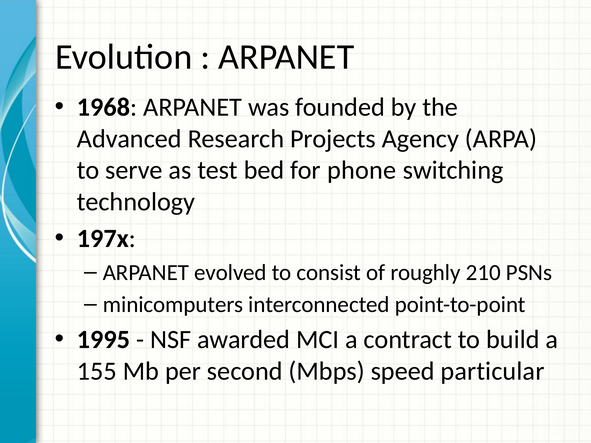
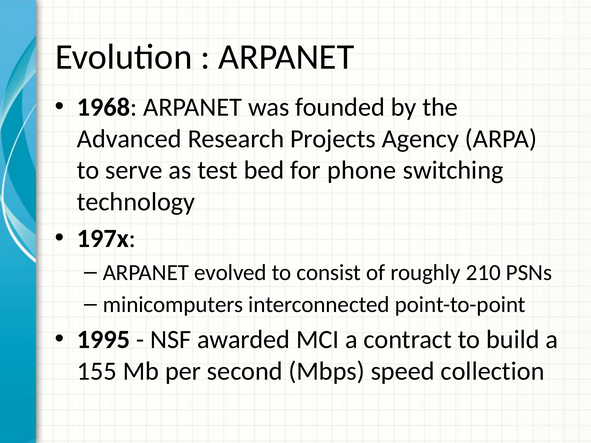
particular: particular -> collection
